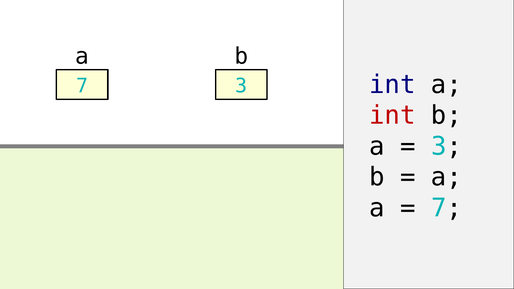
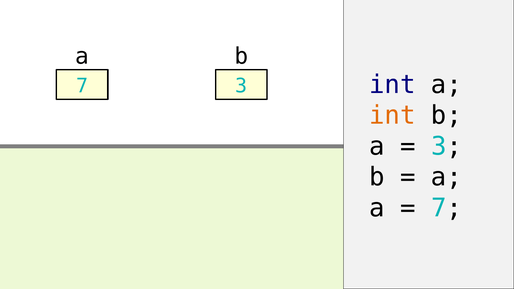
int at (392, 116) colour: red -> orange
